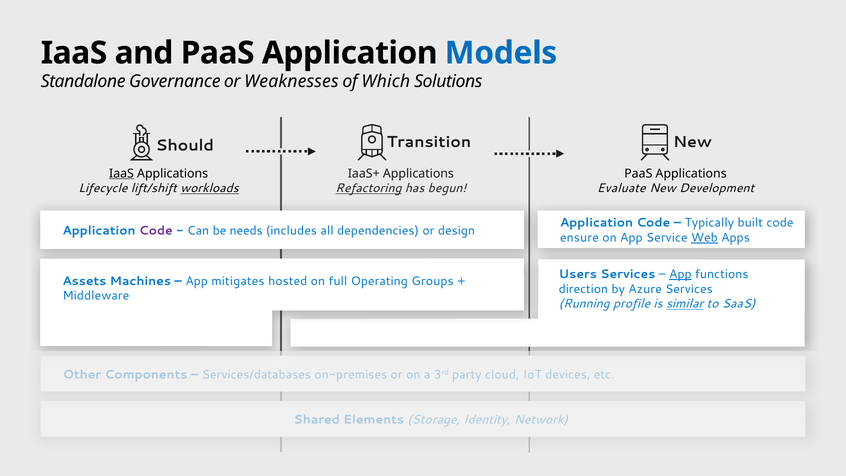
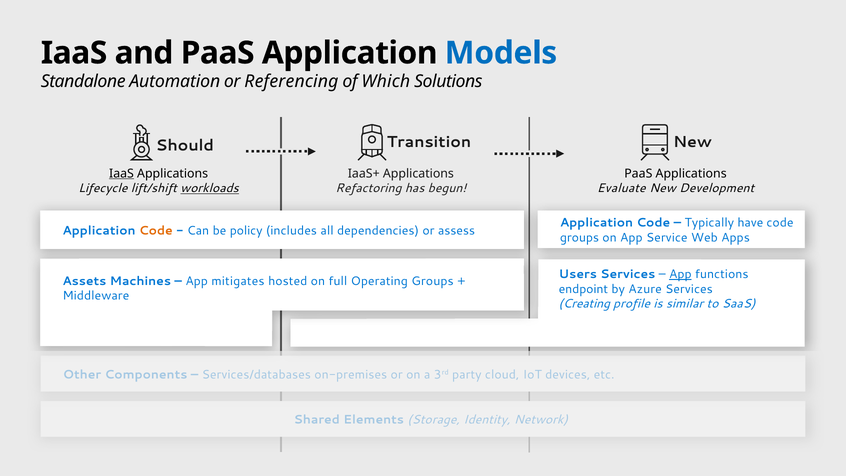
Governance: Governance -> Automation
Weaknesses: Weaknesses -> Referencing
Refactoring underline: present -> none
built: built -> have
Code at (156, 231) colour: purple -> orange
needs: needs -> policy
design: design -> assess
ensure at (579, 238): ensure -> groups
Web underline: present -> none
direction: direction -> endpoint
Running: Running -> Creating
similar underline: present -> none
